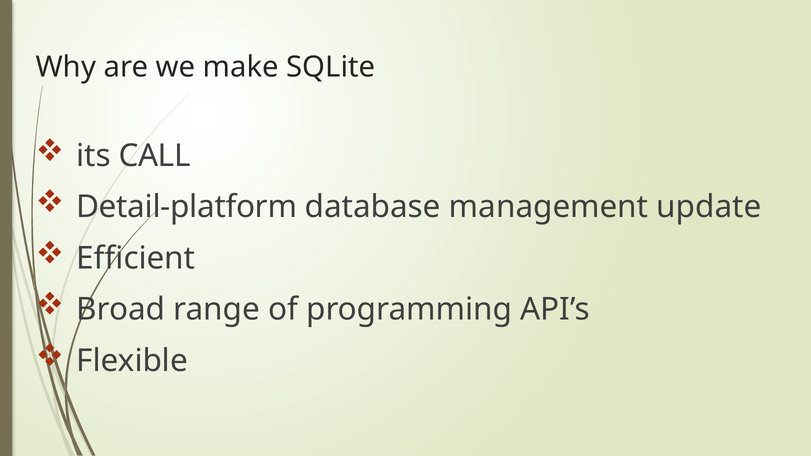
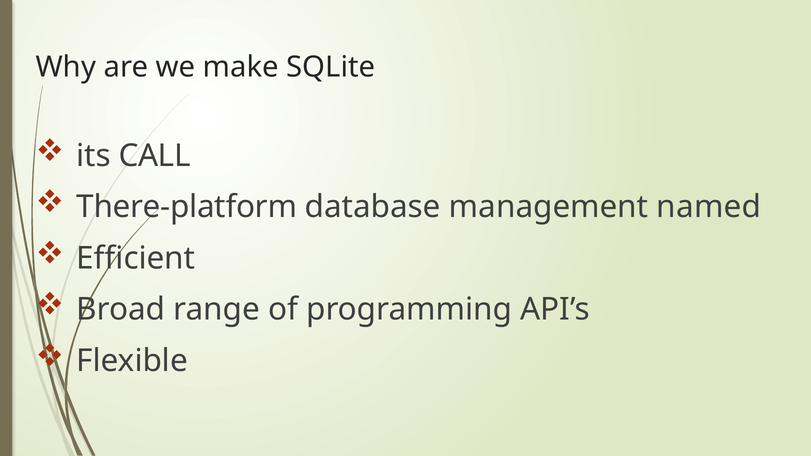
Detail-platform: Detail-platform -> There-platform
update: update -> named
